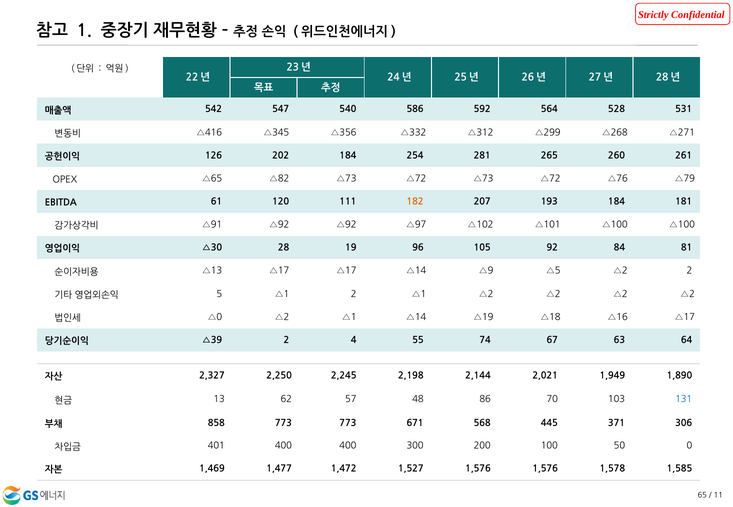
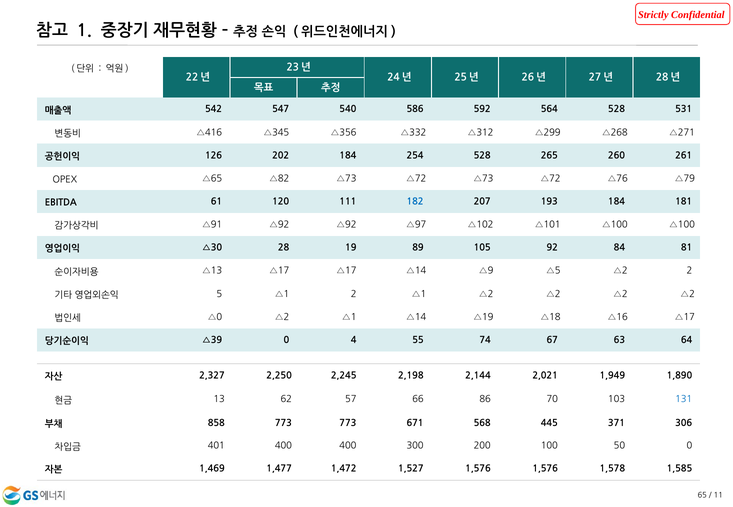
254 281: 281 -> 528
182 colour: orange -> blue
96: 96 -> 89
△39 2: 2 -> 0
48: 48 -> 66
